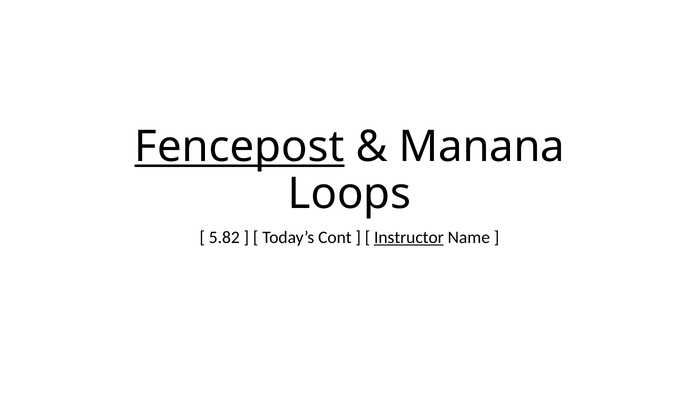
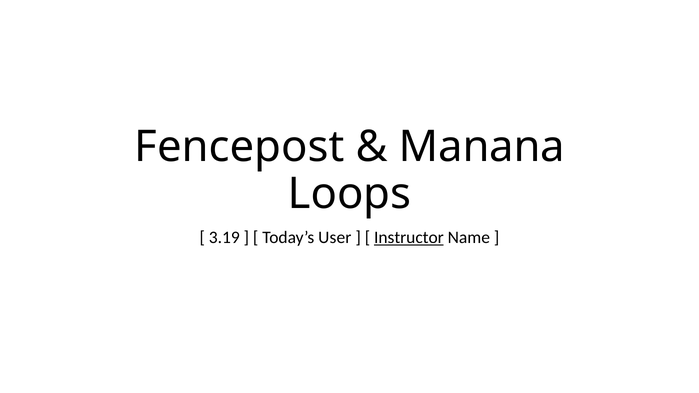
Fencepost underline: present -> none
5.82: 5.82 -> 3.19
Cont: Cont -> User
